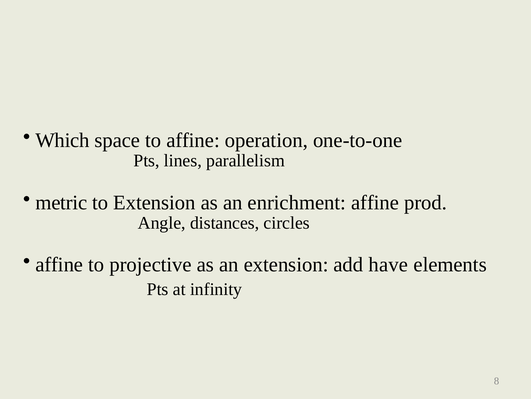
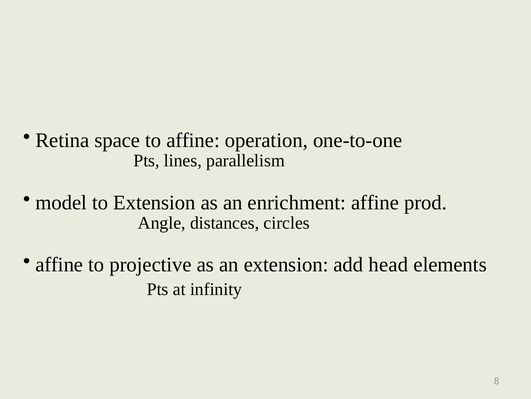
Which: Which -> Retina
metric: metric -> model
have: have -> head
